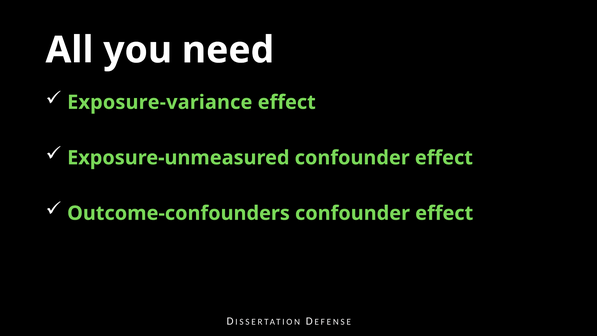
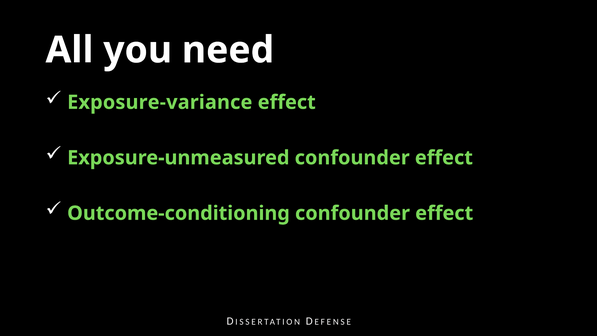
Outcome-confounders: Outcome-confounders -> Outcome-conditioning
